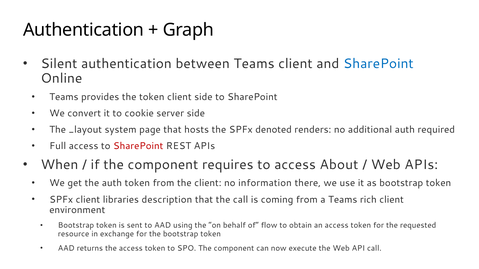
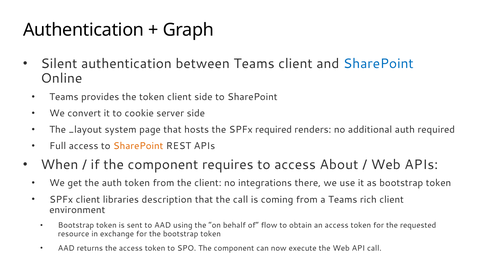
SPFx denoted: denoted -> required
SharePoint at (138, 146) colour: red -> orange
information: information -> integrations
